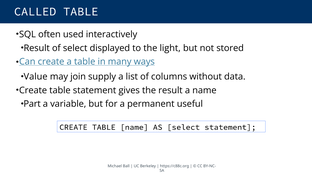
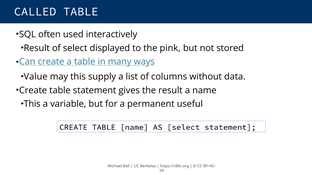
light: light -> pink
may join: join -> this
Part at (32, 104): Part -> This
